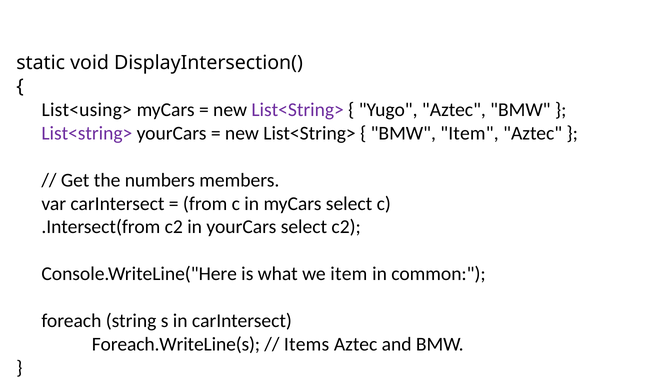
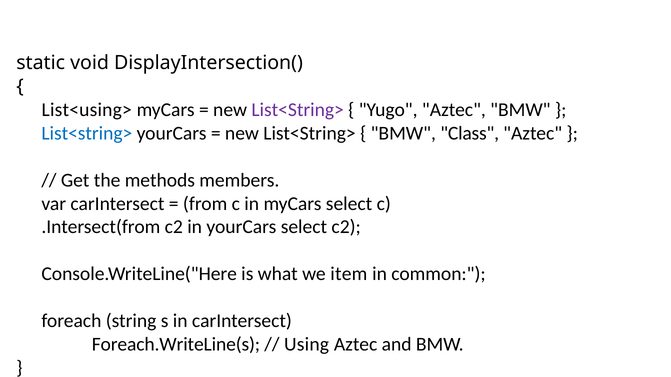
List<string> at (87, 133) colour: purple -> blue
BMW Item: Item -> Class
numbers: numbers -> methods
Items: Items -> Using
